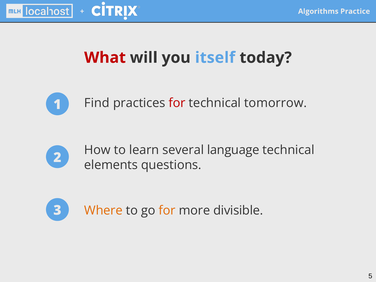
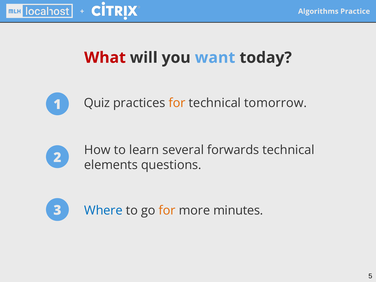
itself: itself -> want
Find: Find -> Quiz
for at (177, 103) colour: red -> orange
language: language -> forwards
Where colour: orange -> blue
divisible: divisible -> minutes
